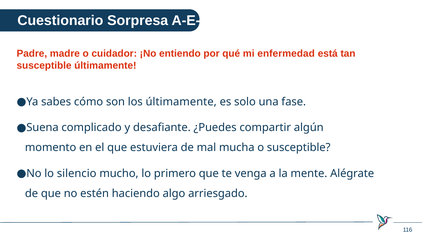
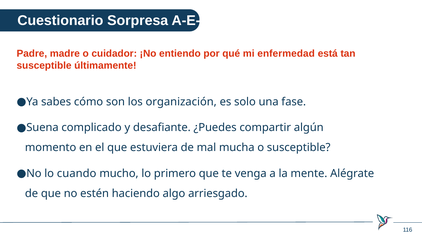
los últimamente: últimamente -> organización
silencio: silencio -> cuando
